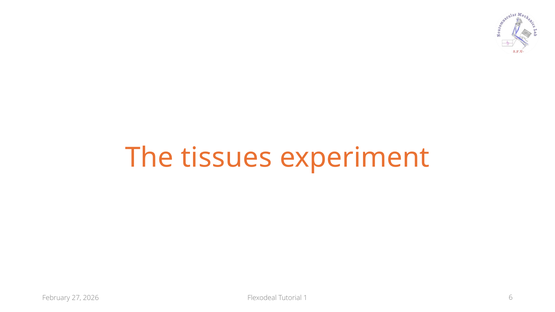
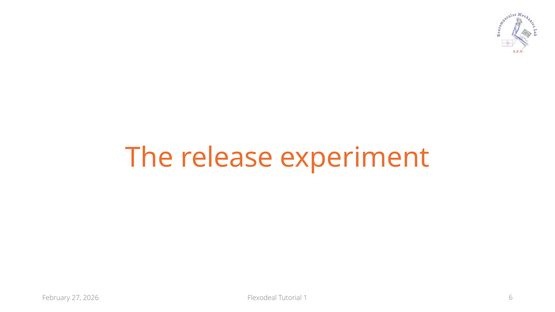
tissues: tissues -> release
